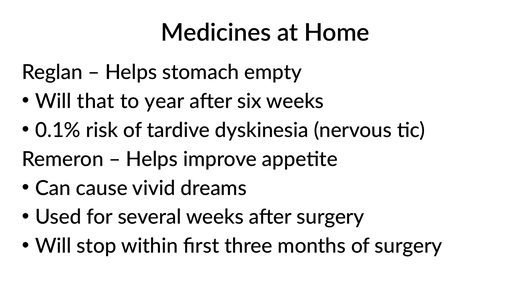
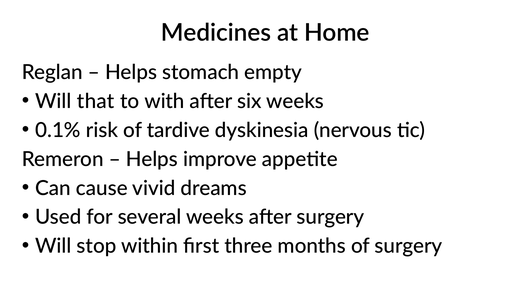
year: year -> with
